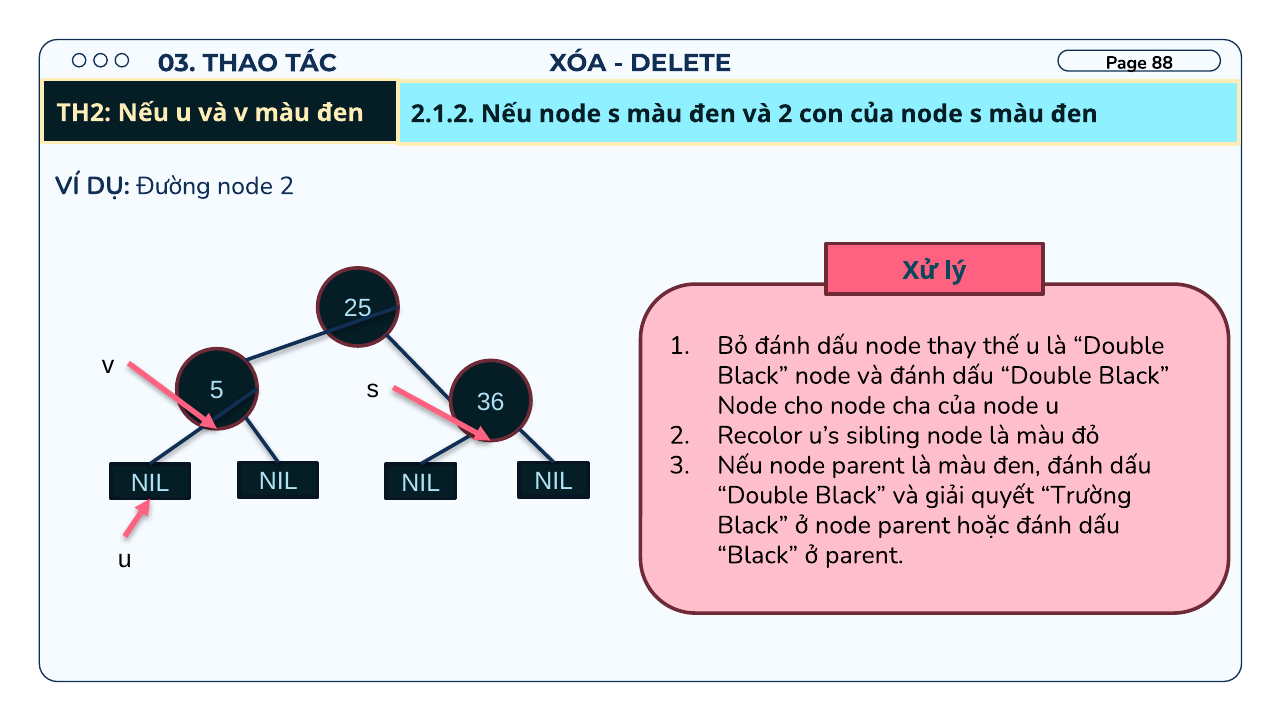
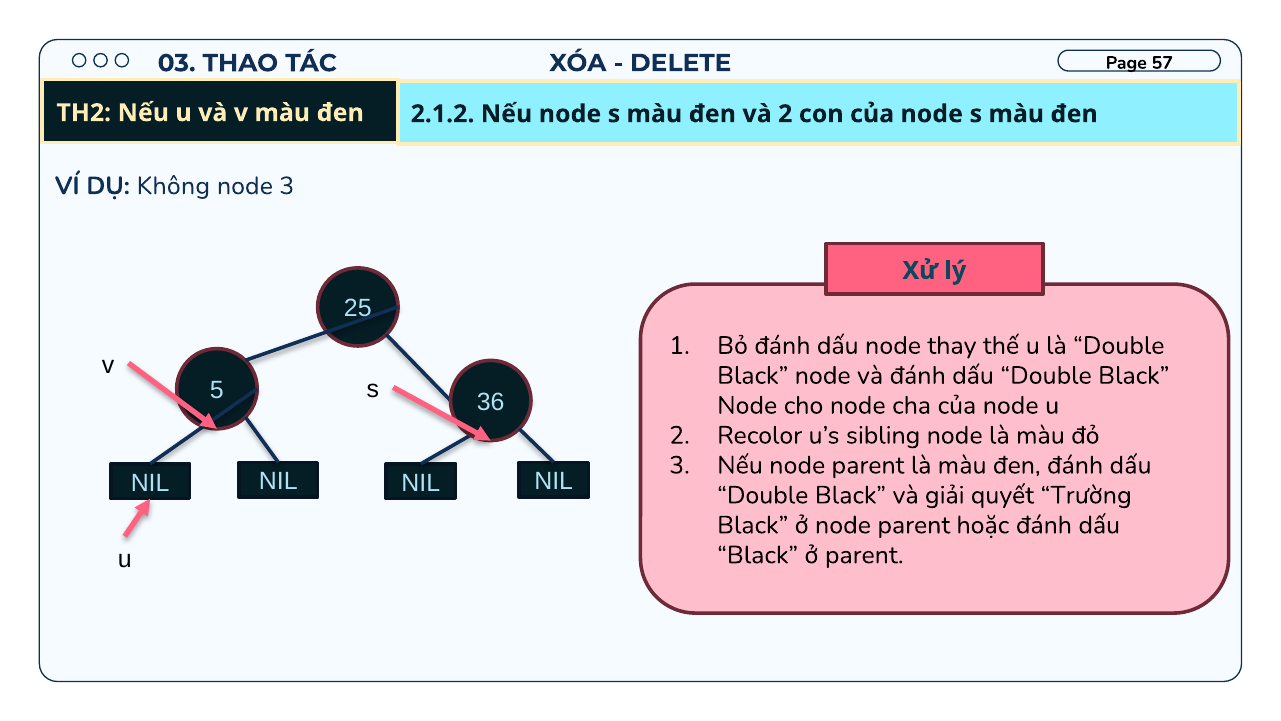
88: 88 -> 57
Đường: Đường -> Không
node 2: 2 -> 3
